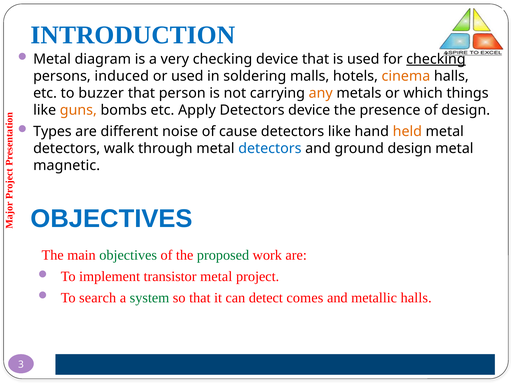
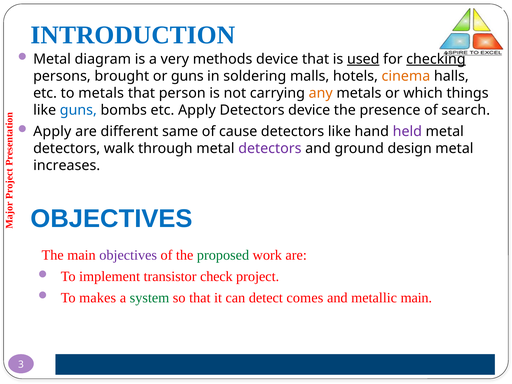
very checking: checking -> methods
used at (363, 59) underline: none -> present
induced: induced -> brought
or used: used -> guns
to buzzer: buzzer -> metals
guns at (78, 110) colour: orange -> blue
of design: design -> search
Types at (52, 131): Types -> Apply
noise: noise -> same
held colour: orange -> purple
detectors at (270, 148) colour: blue -> purple
magnetic: magnetic -> increases
objectives at (128, 255) colour: green -> purple
transistor metal: metal -> check
search: search -> makes
metallic halls: halls -> main
